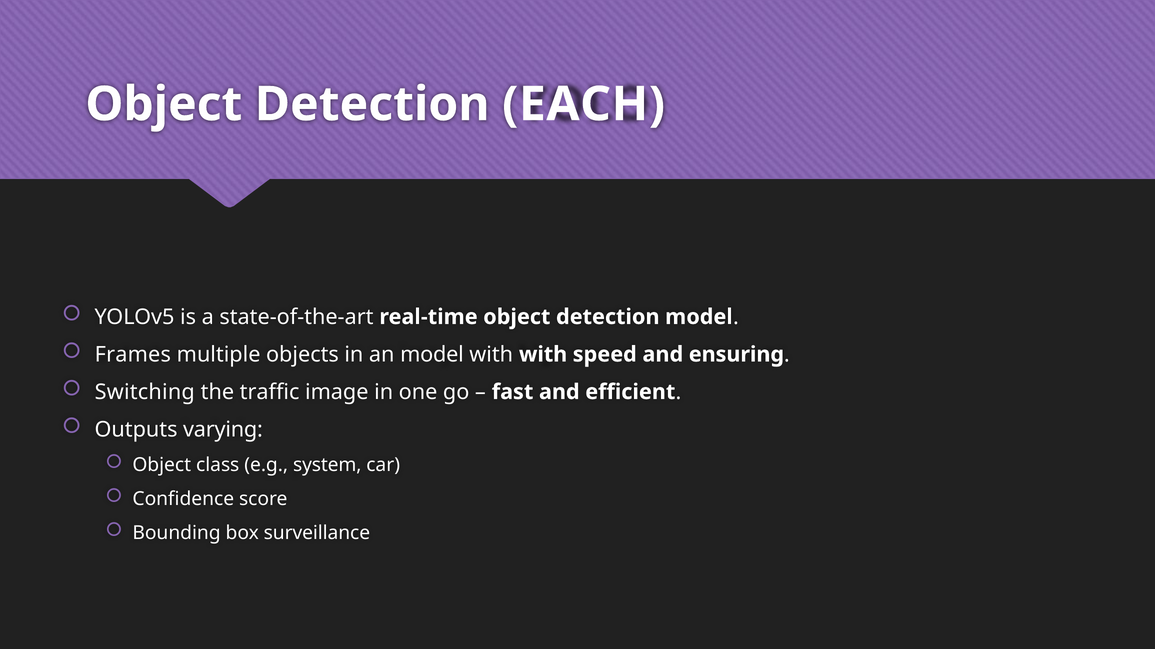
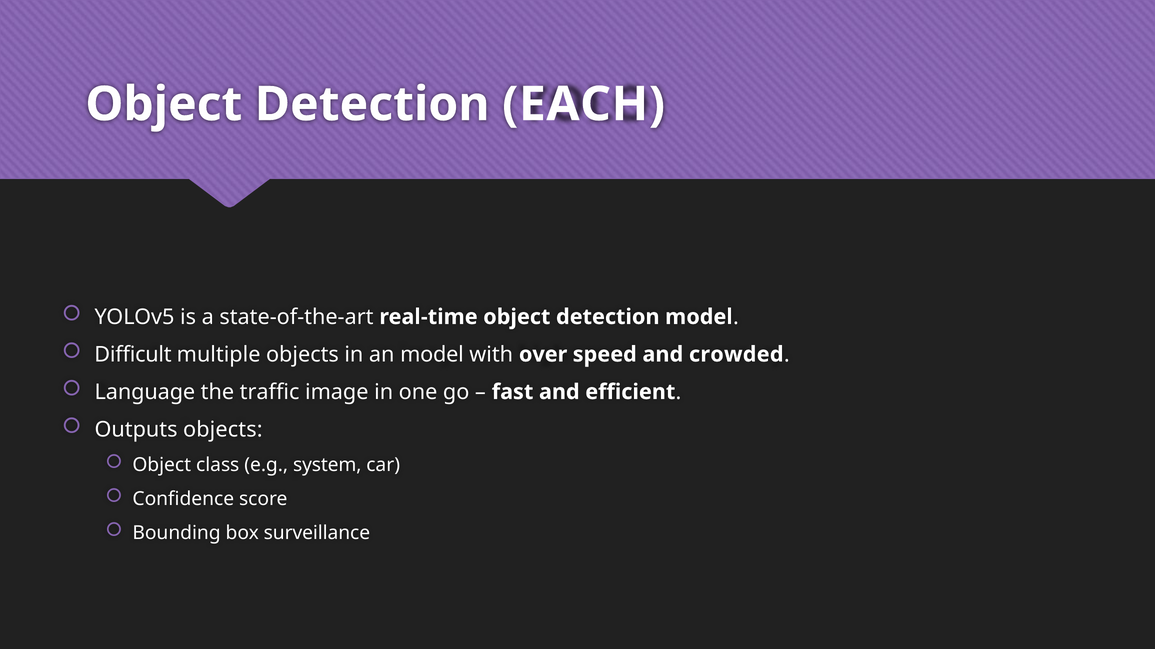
Frames: Frames -> Difficult
with with: with -> over
ensuring: ensuring -> crowded
Switching: Switching -> Language
Outputs varying: varying -> objects
